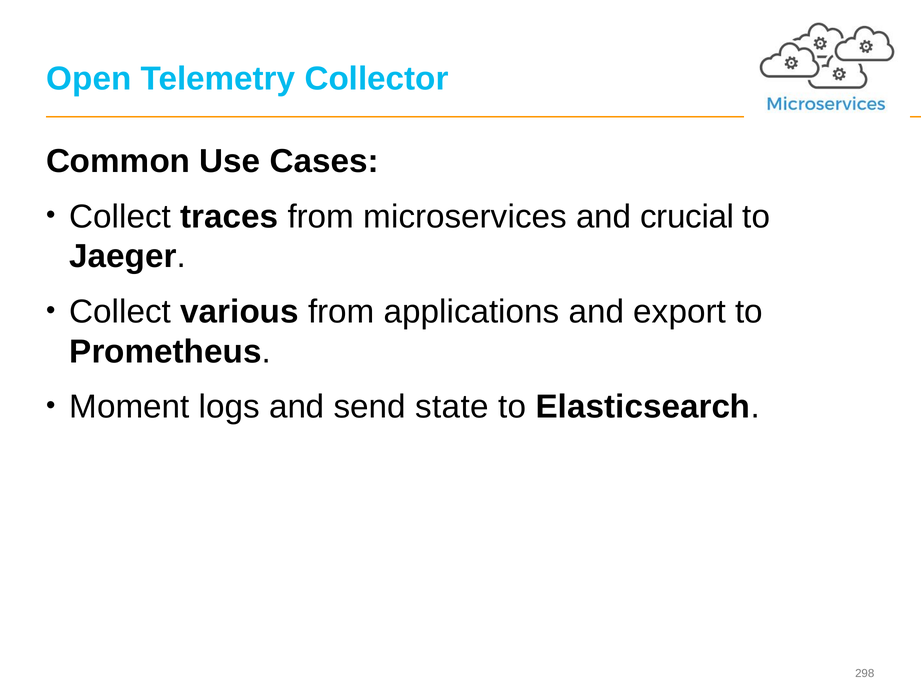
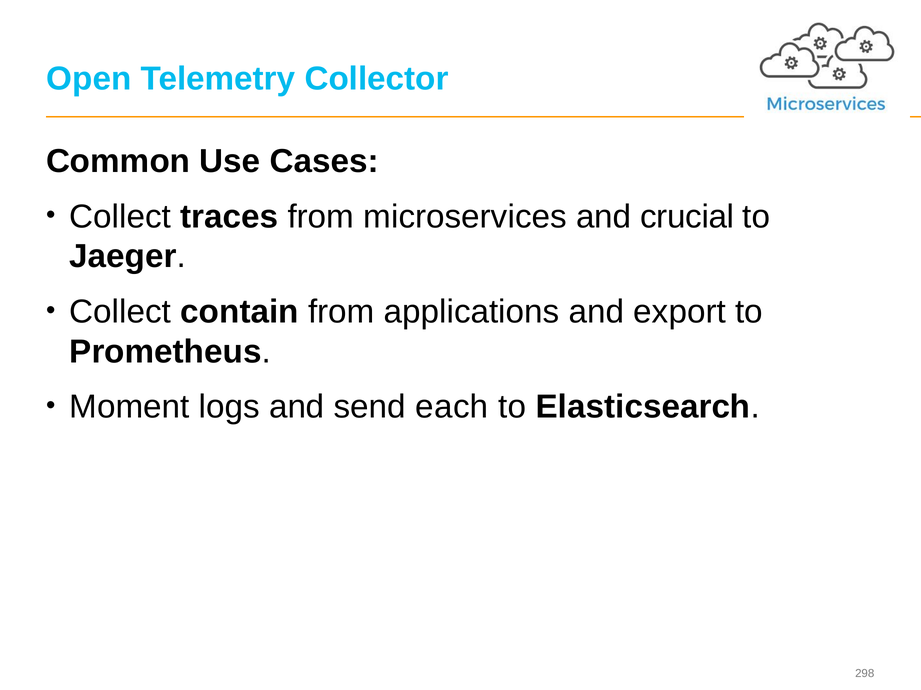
various: various -> contain
state: state -> each
